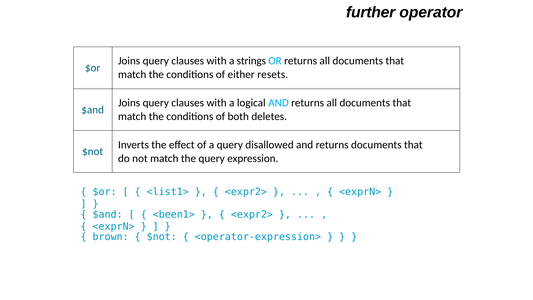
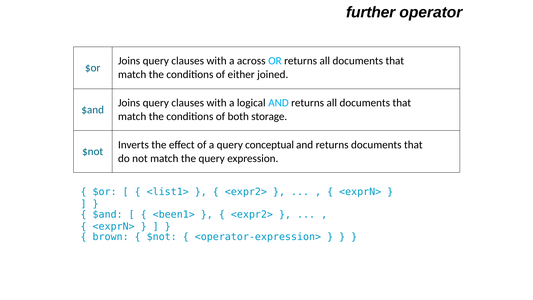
strings: strings -> across
resets: resets -> joined
deletes: deletes -> storage
disallowed: disallowed -> conceptual
